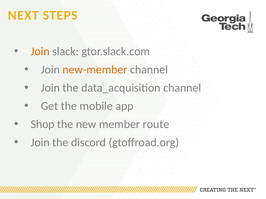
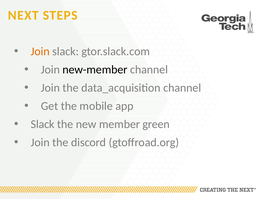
new-member colour: orange -> black
Shop at (43, 125): Shop -> Slack
route: route -> green
